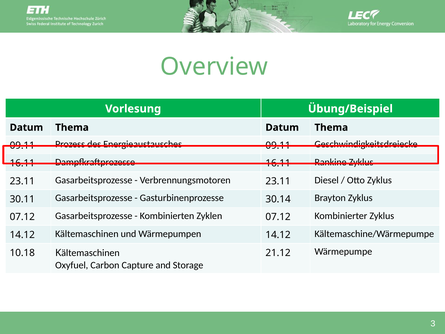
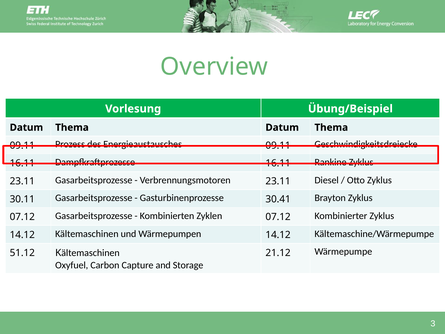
30.14: 30.14 -> 30.41
10.18: 10.18 -> 51.12
